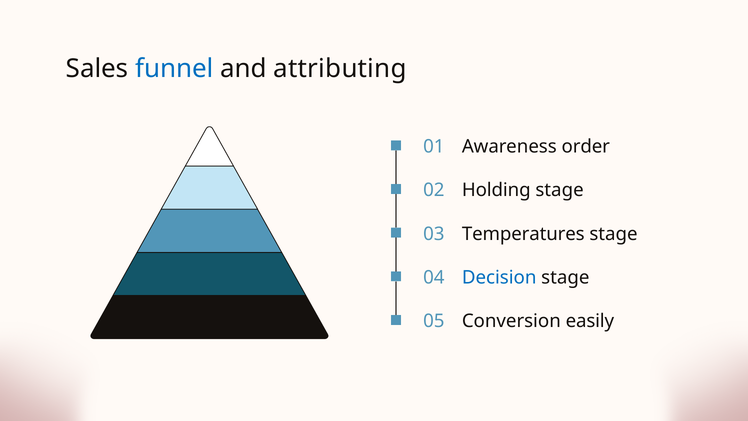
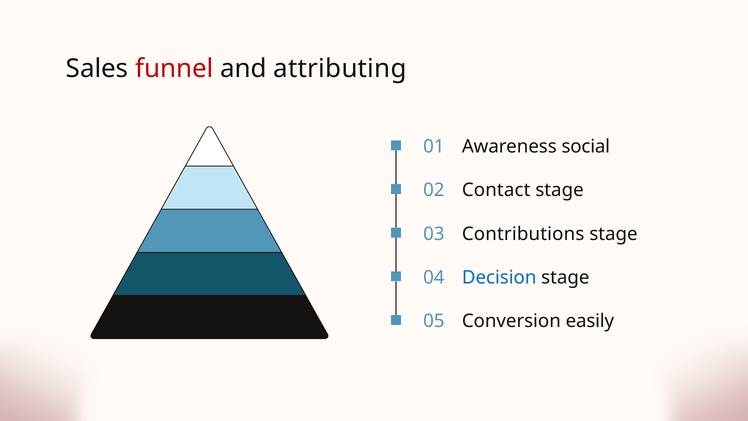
funnel colour: blue -> red
order: order -> social
Holding: Holding -> Contact
Temperatures: Temperatures -> Contributions
